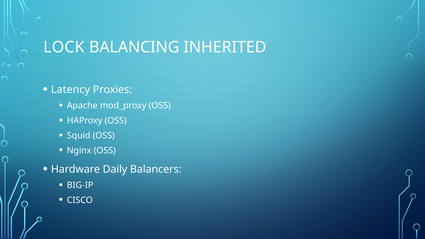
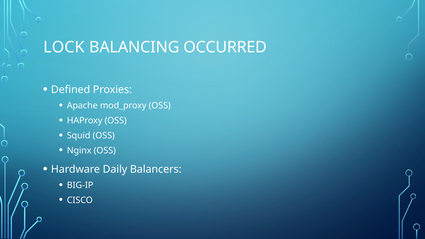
INHERITED: INHERITED -> OCCURRED
Latency: Latency -> Defined
